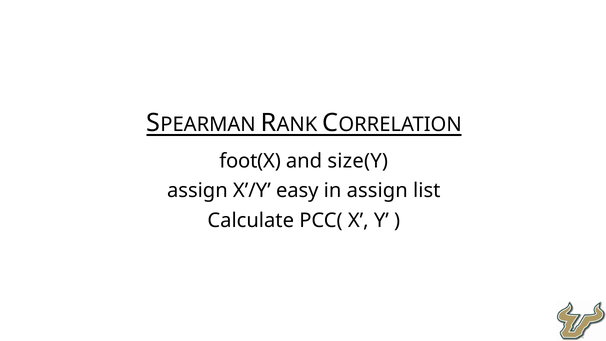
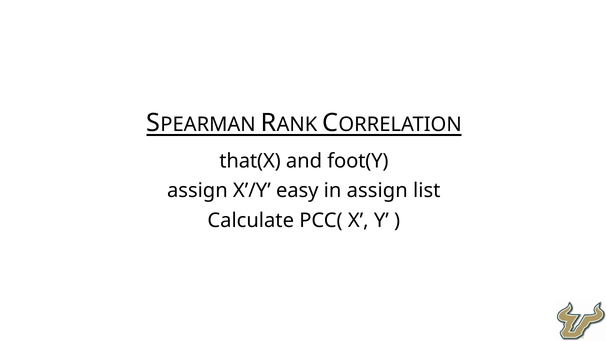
foot(X: foot(X -> that(X
size(Y: size(Y -> foot(Y
